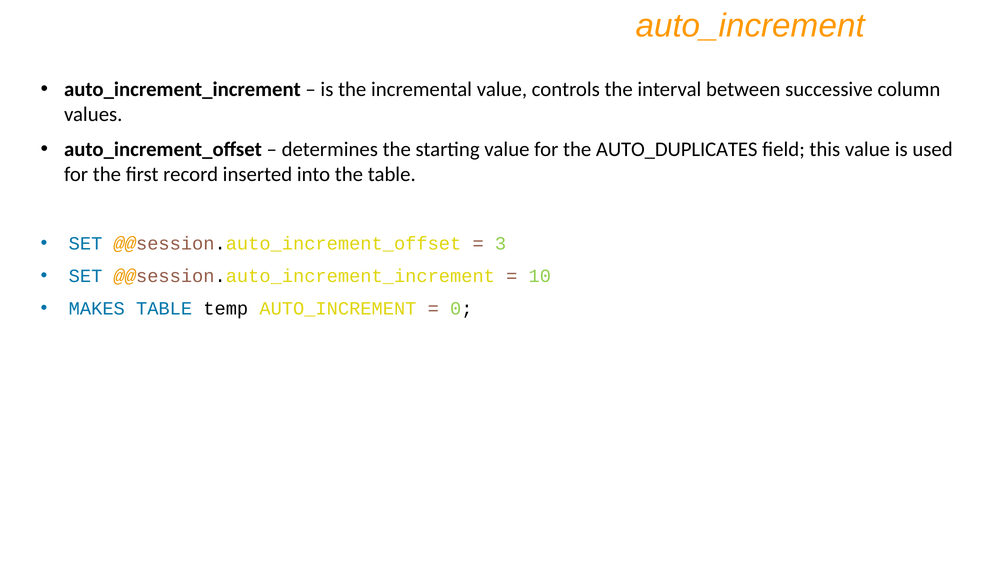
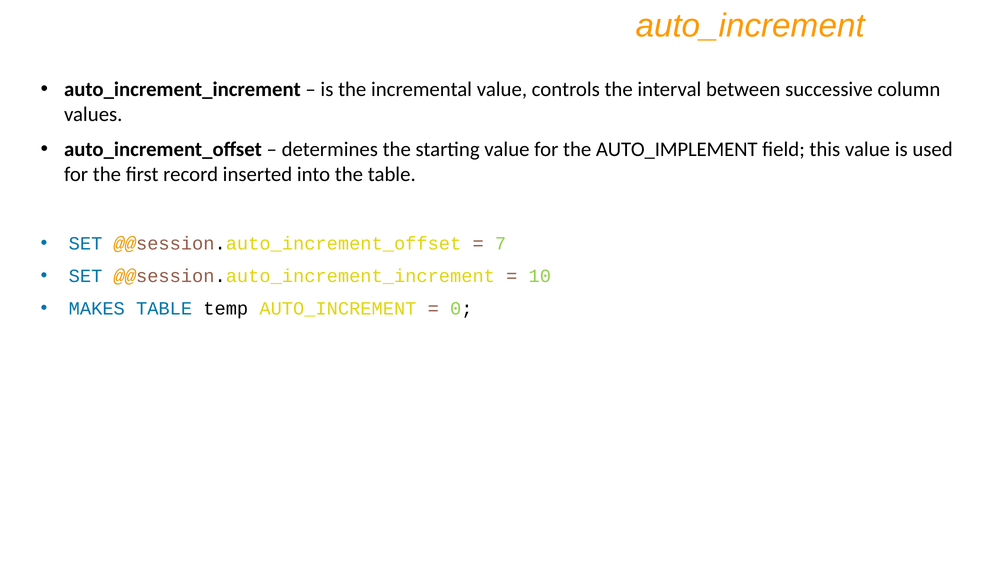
AUTO_DUPLICATES: AUTO_DUPLICATES -> AUTO_IMPLEMENT
3: 3 -> 7
